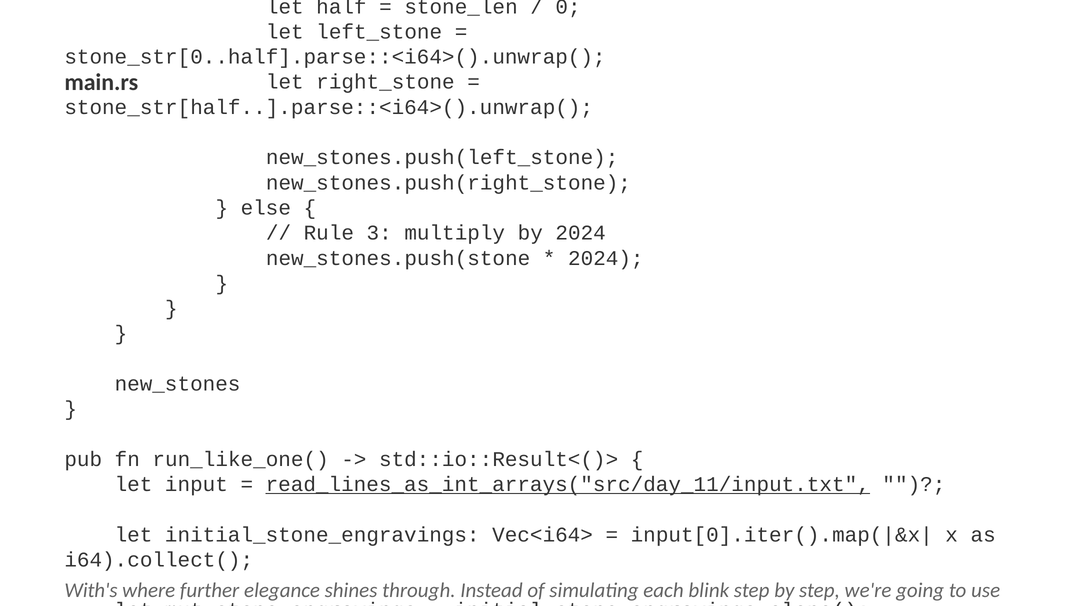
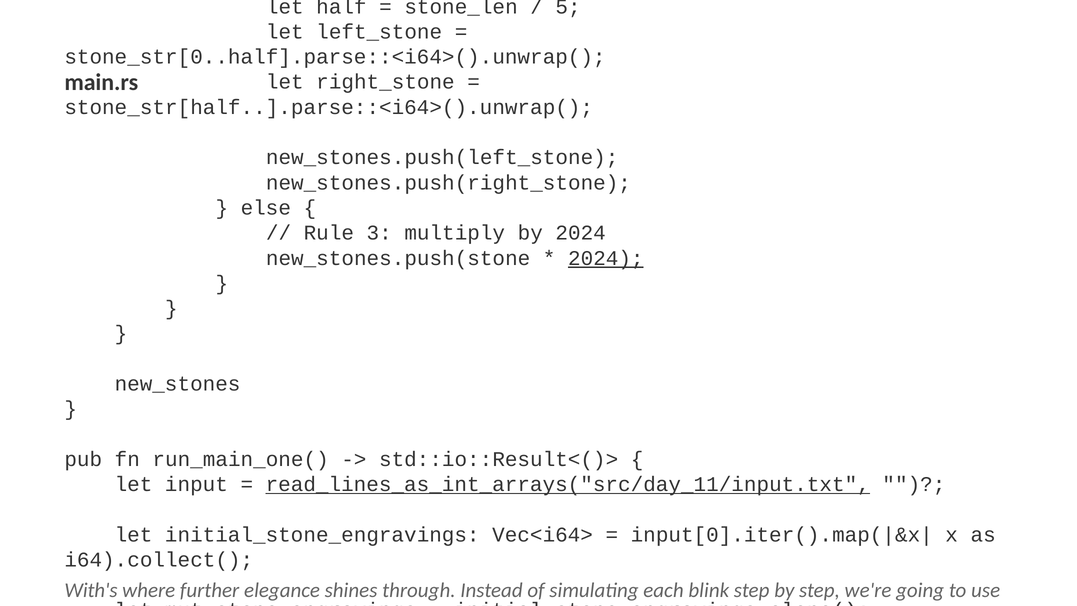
0 at (568, 7): 0 -> 5
2024 at (606, 258) underline: none -> present
run_like_one(: run_like_one( -> run_main_one(
